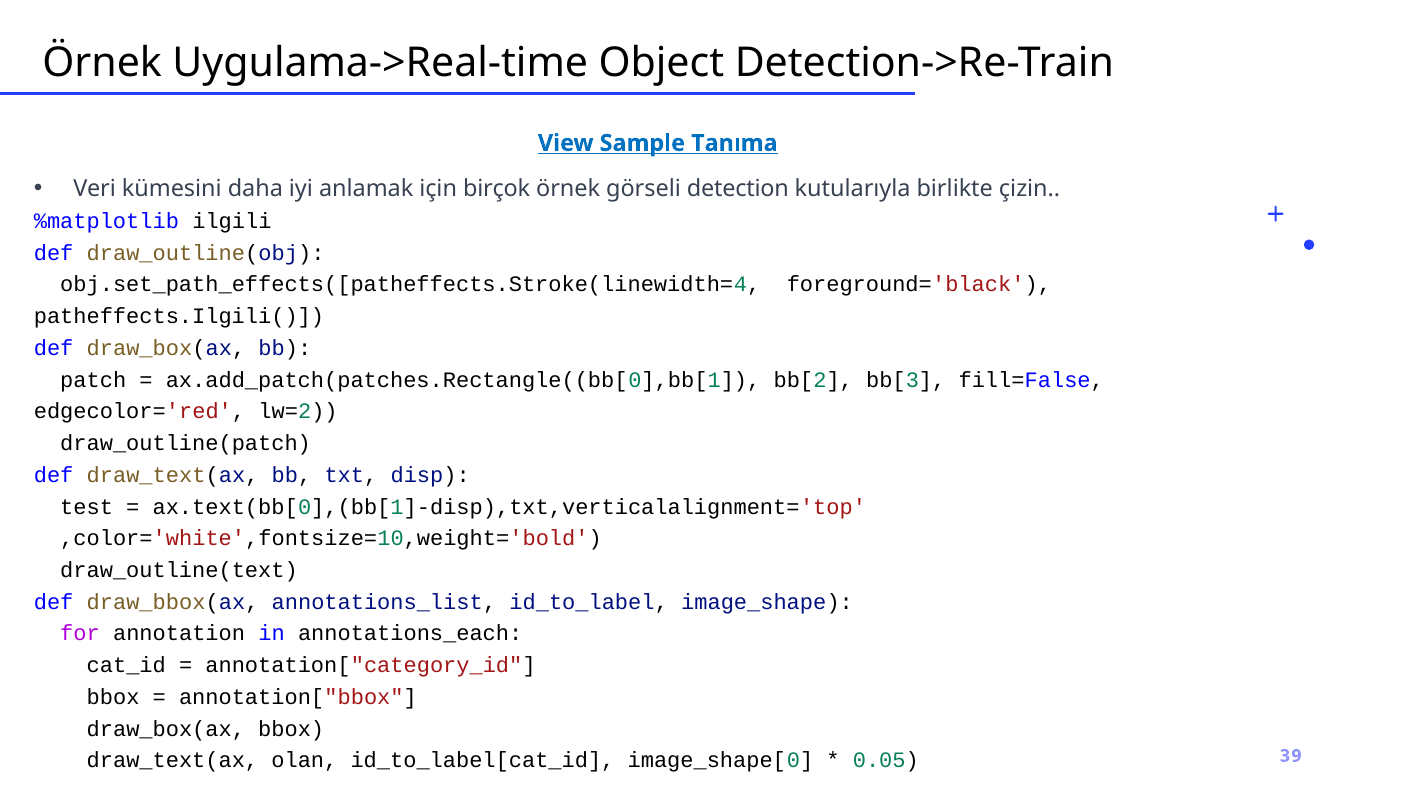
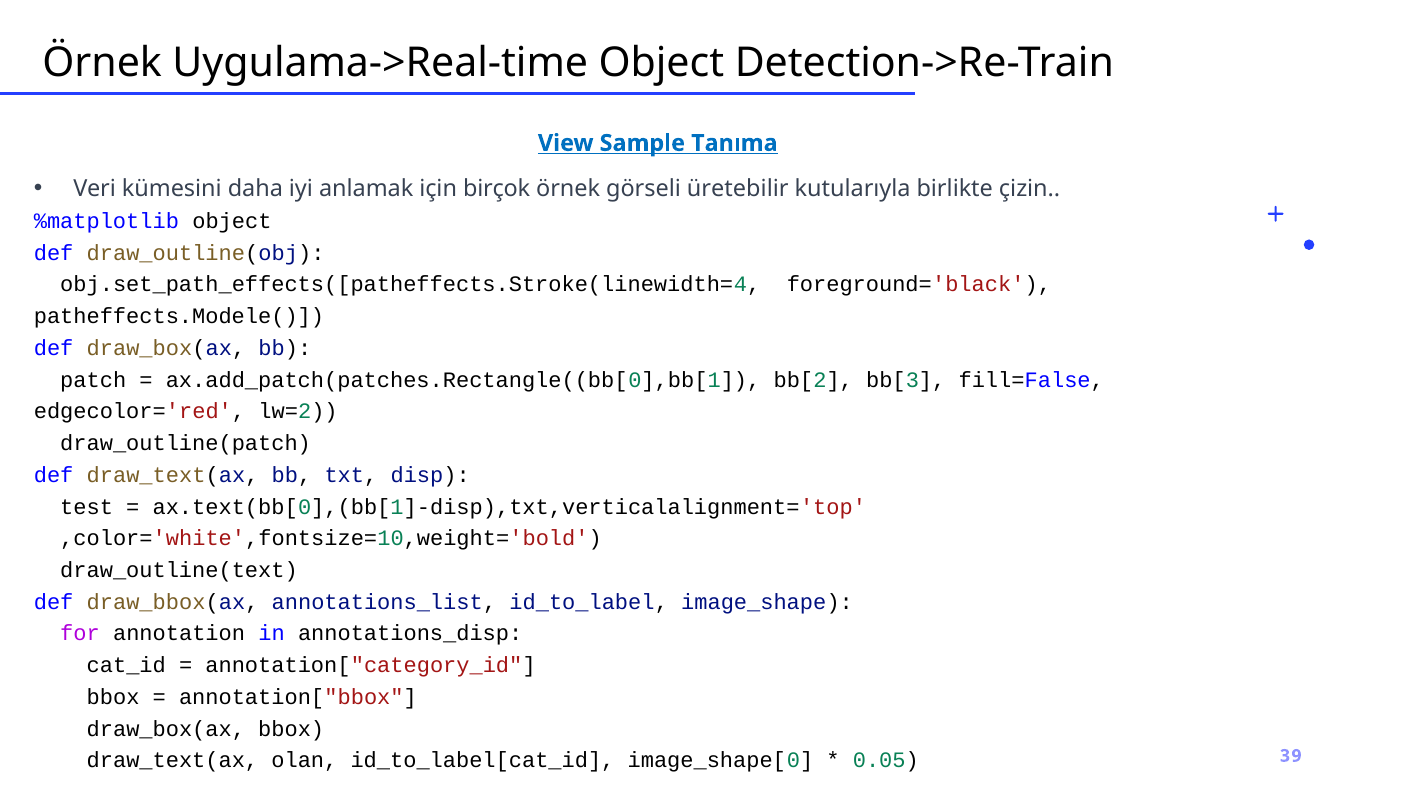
detection: detection -> üretebilir
%matplotlib ilgili: ilgili -> object
patheffects.Ilgili(: patheffects.Ilgili( -> patheffects.Modele(
annotations_each: annotations_each -> annotations_disp
